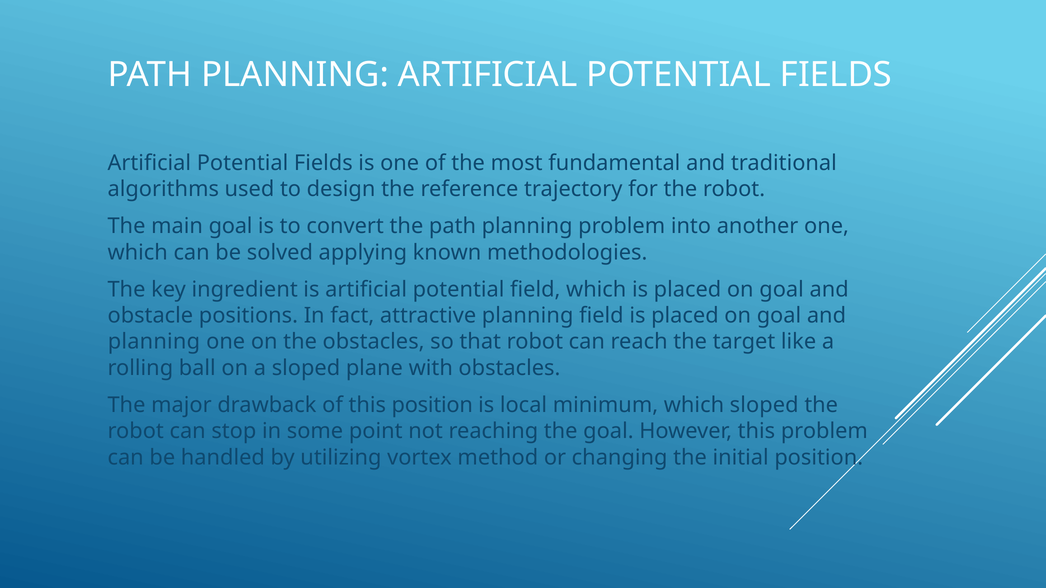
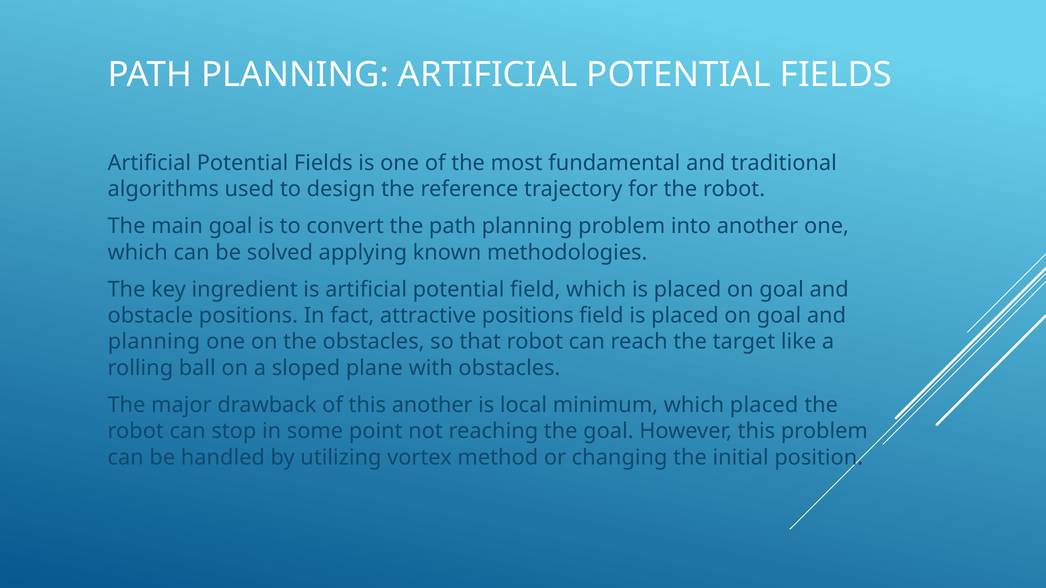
attractive planning: planning -> positions
this position: position -> another
which sloped: sloped -> placed
